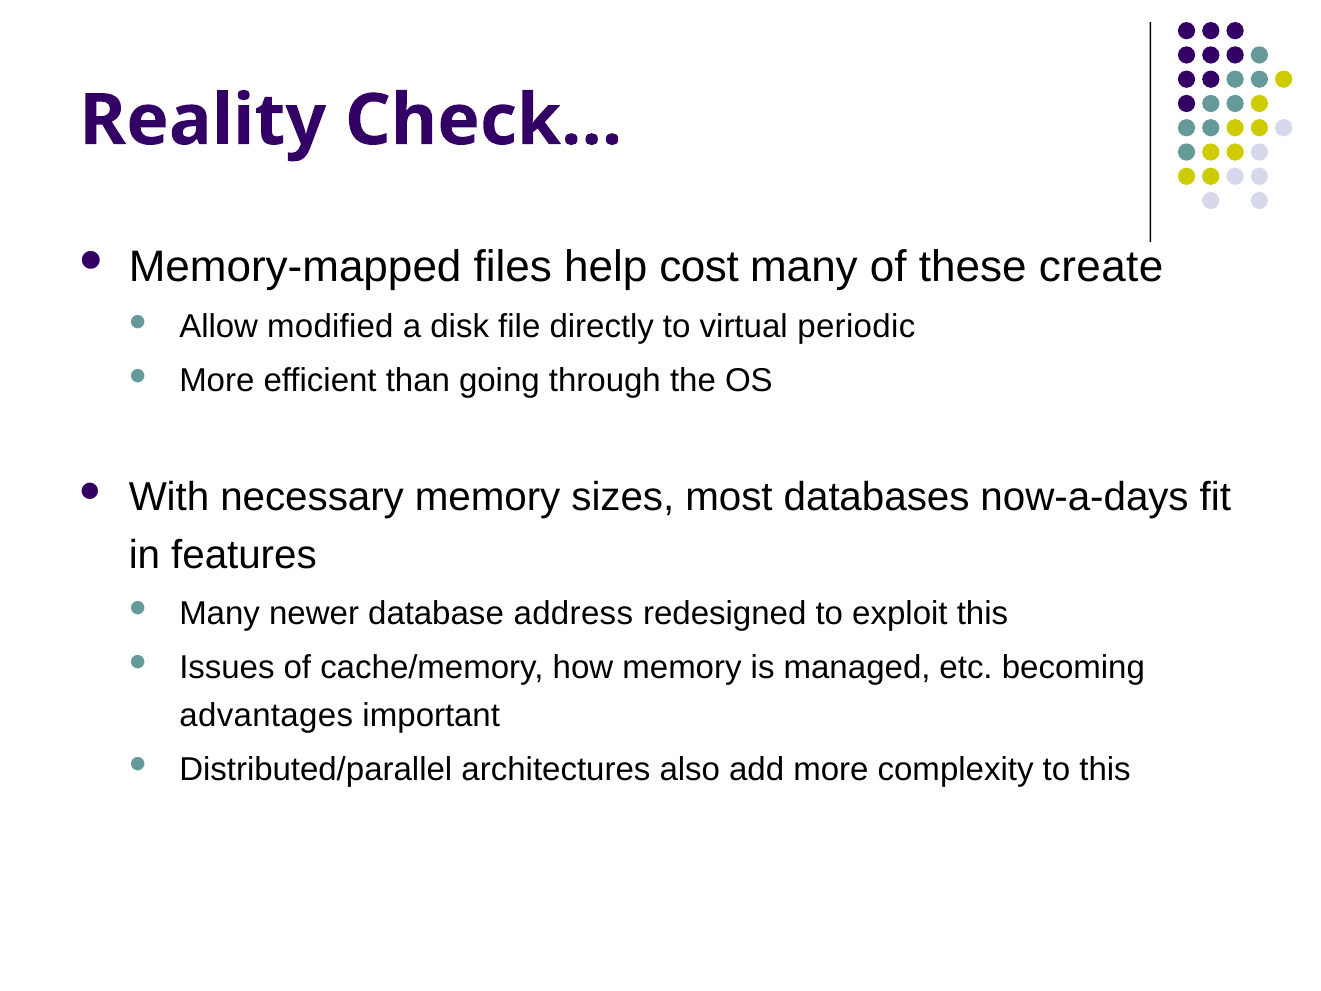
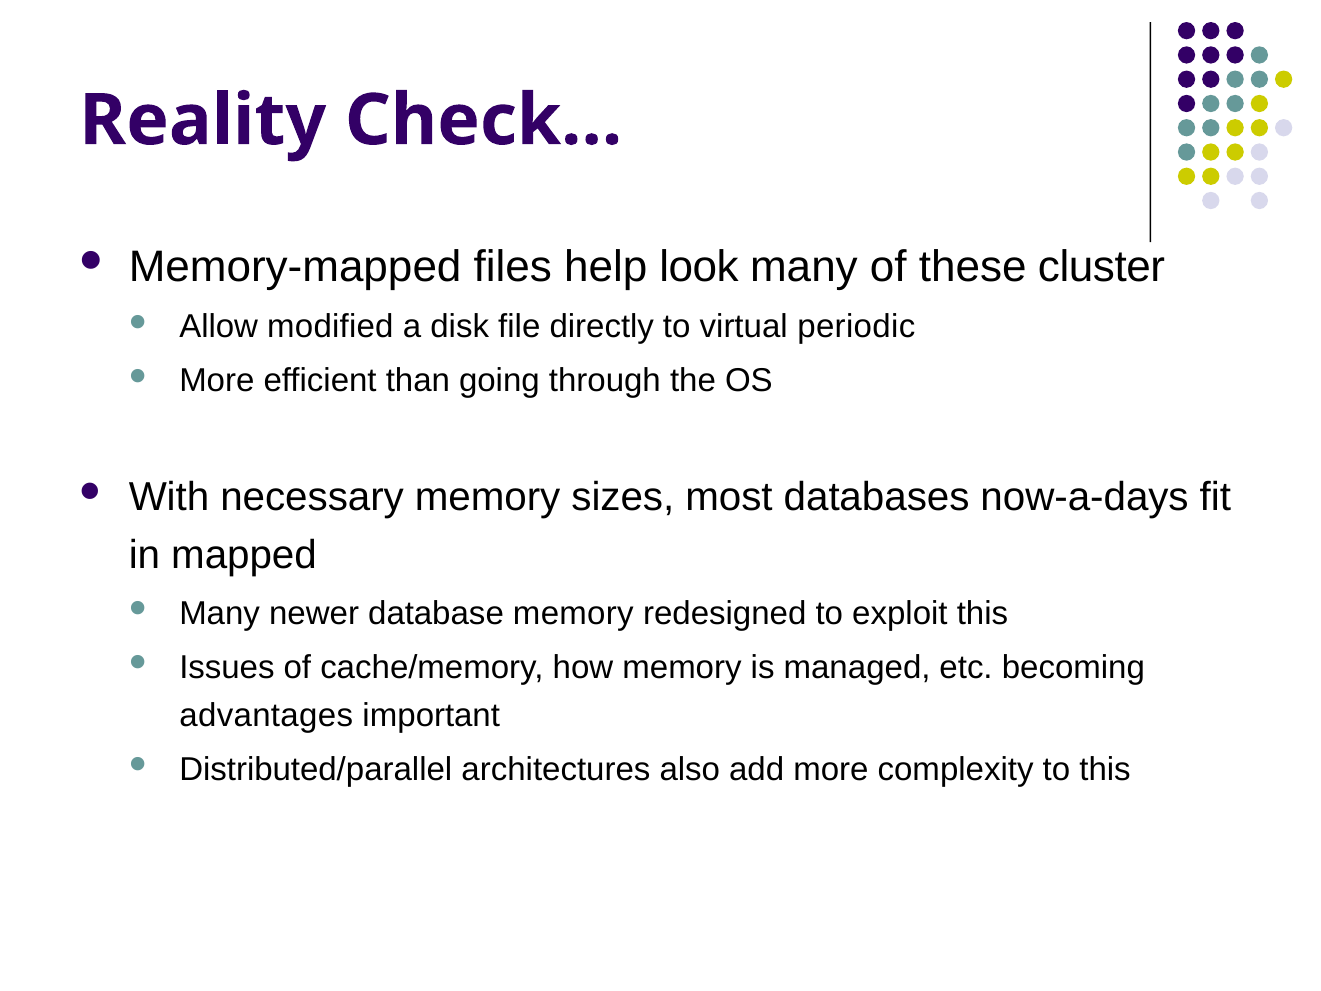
cost: cost -> look
create: create -> cluster
features: features -> mapped
database address: address -> memory
